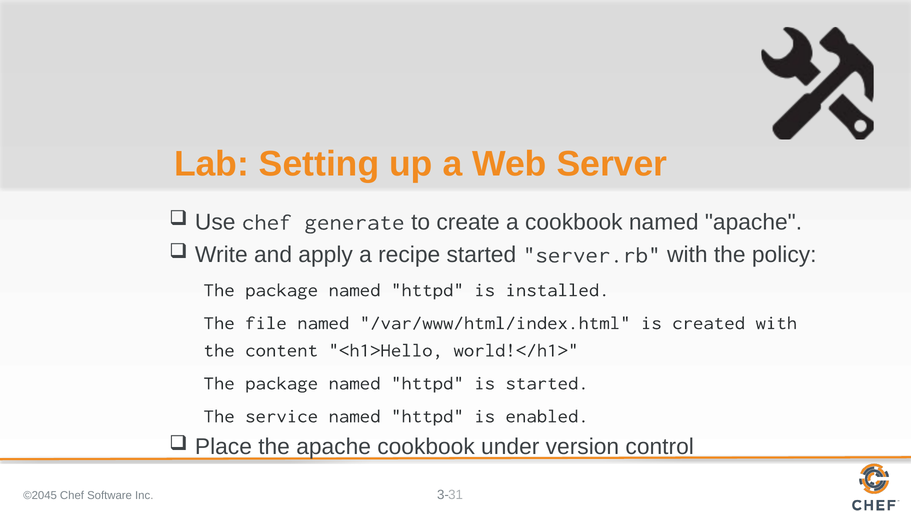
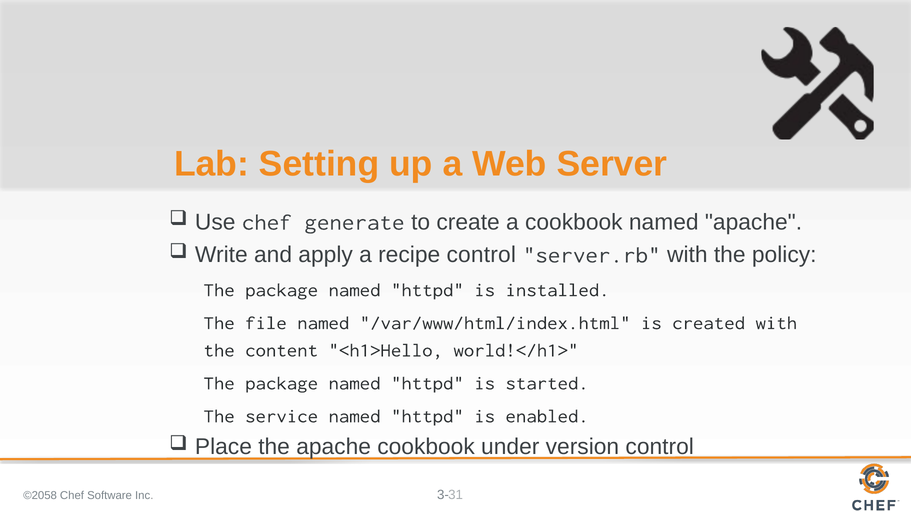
recipe started: started -> control
©2045: ©2045 -> ©2058
